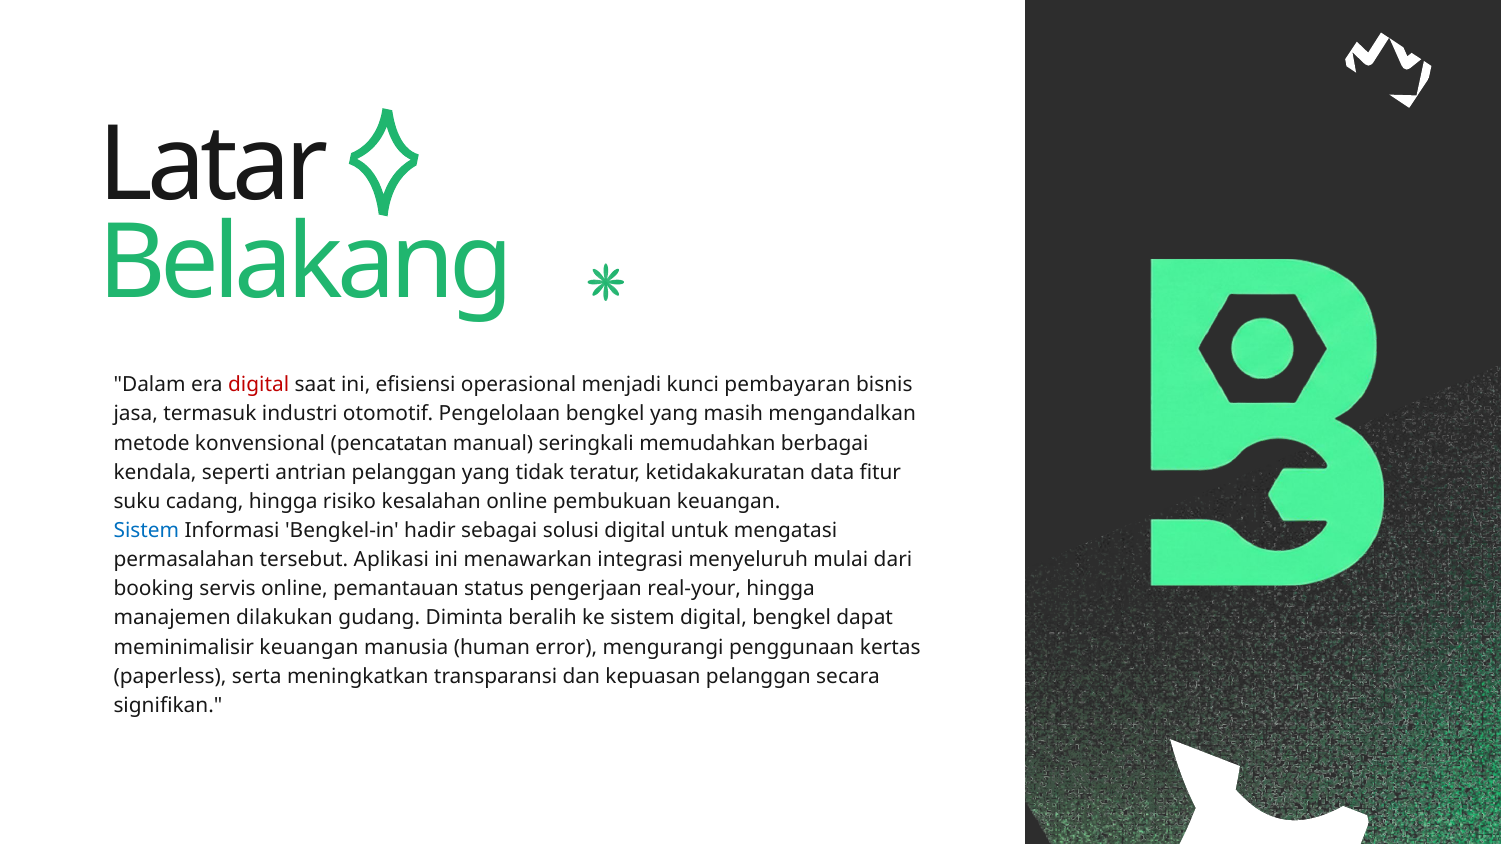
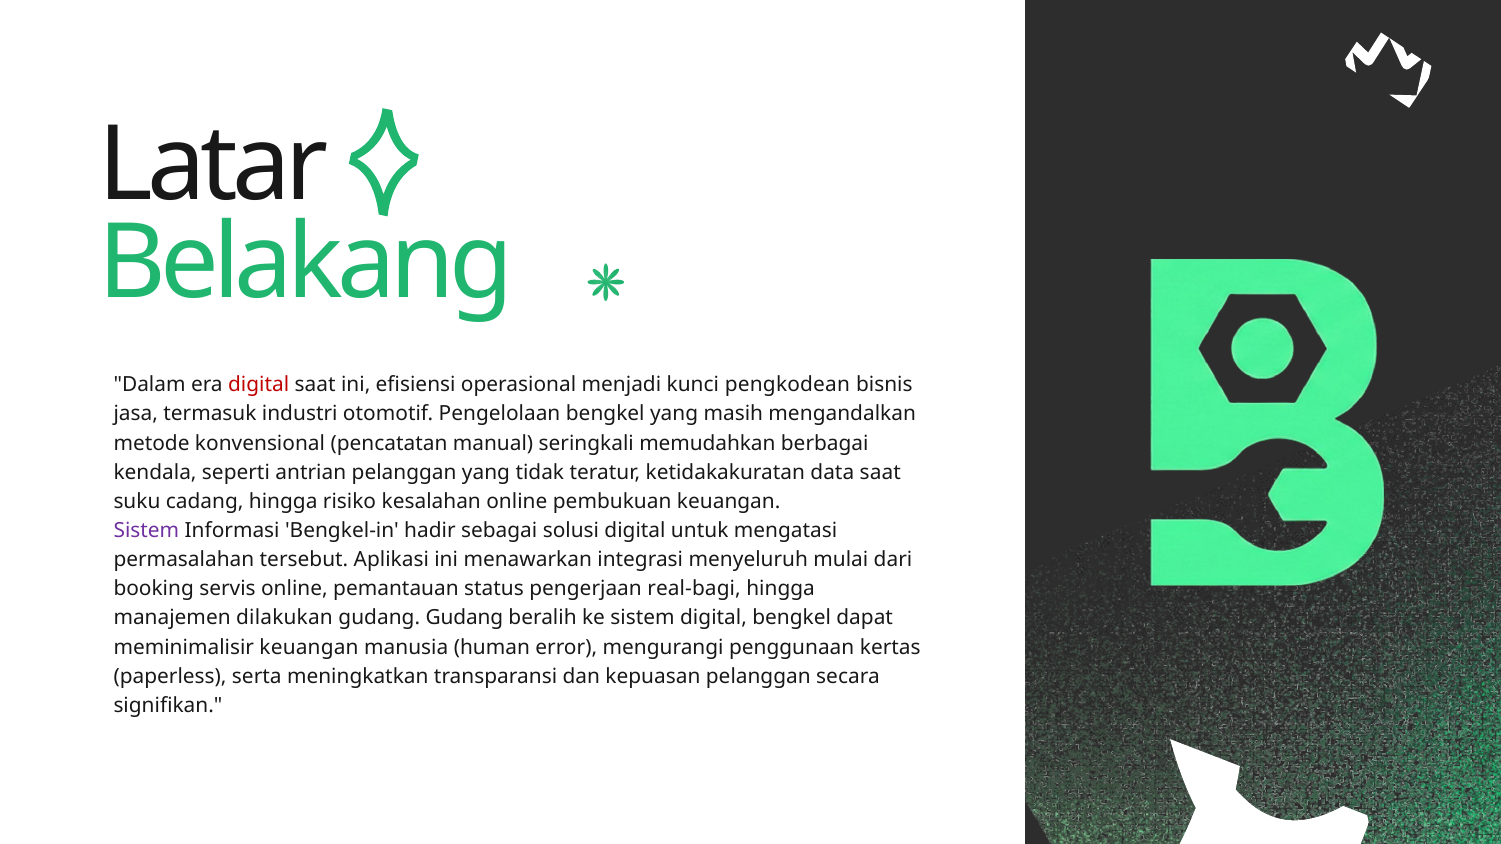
pembayaran: pembayaran -> pengkodean
data fitur: fitur -> saat
Sistem at (146, 531) colour: blue -> purple
real-your: real-your -> real-bagi
gudang Diminta: Diminta -> Gudang
